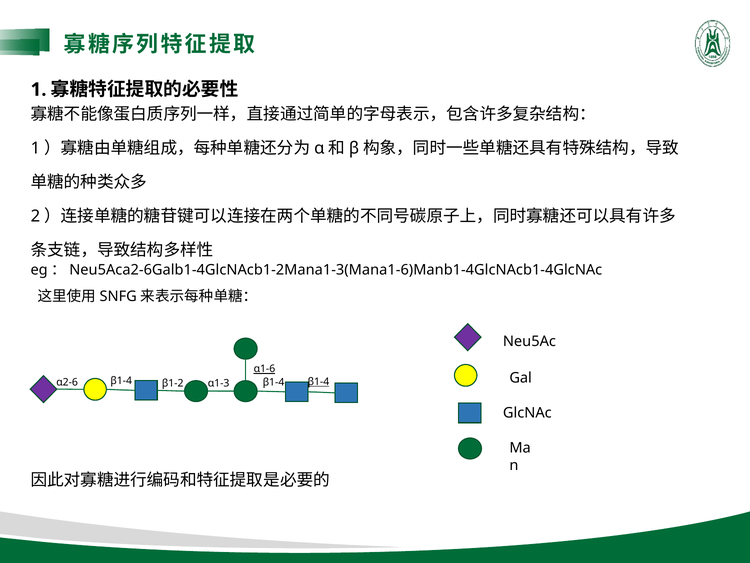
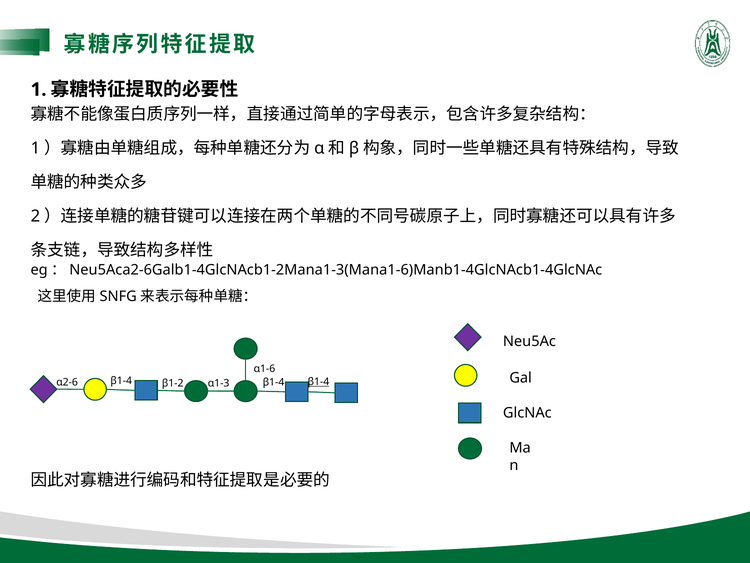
α1-6 underline: present -> none
